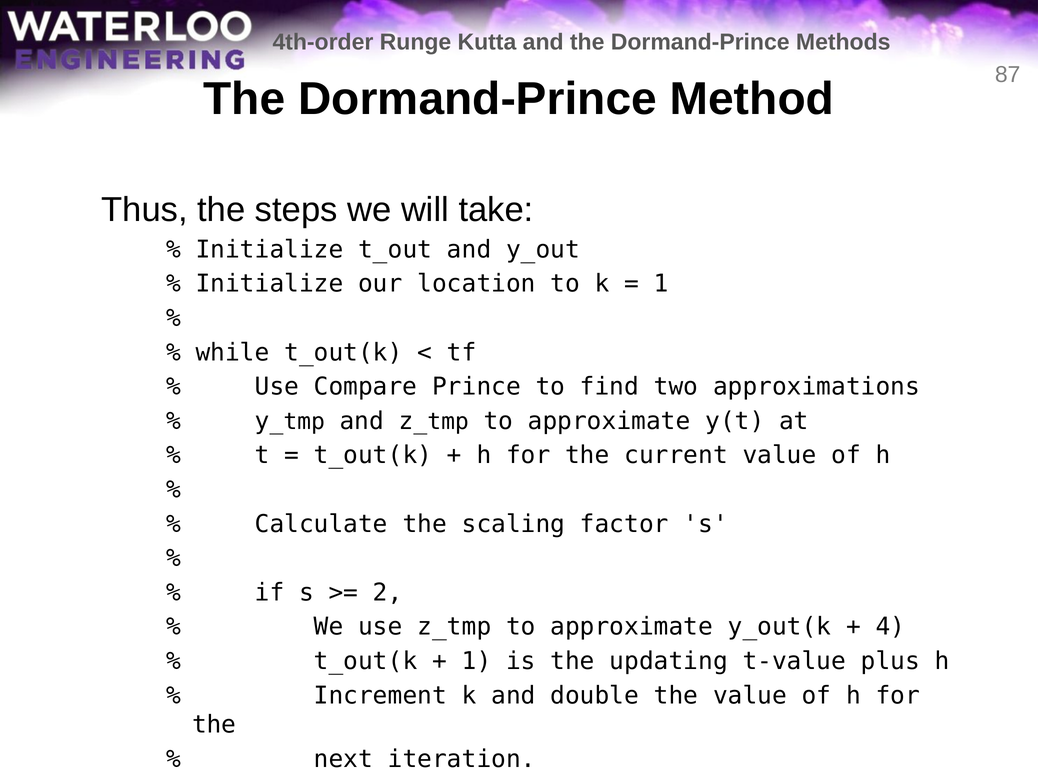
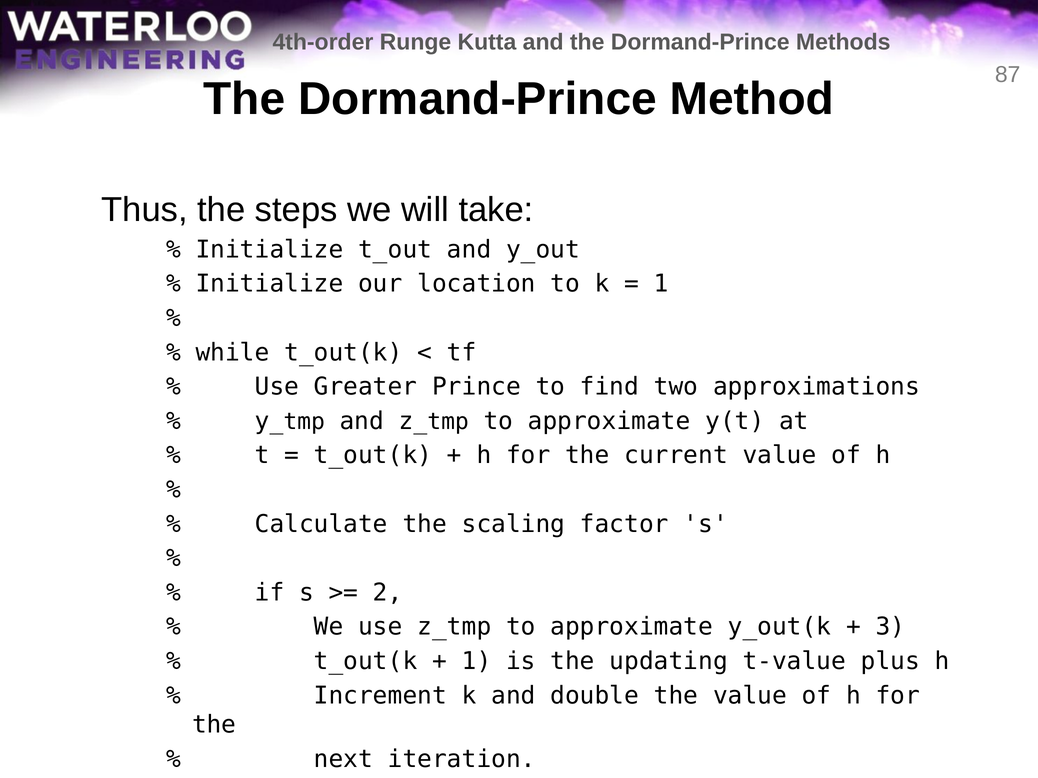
Compare: Compare -> Greater
4: 4 -> 3
